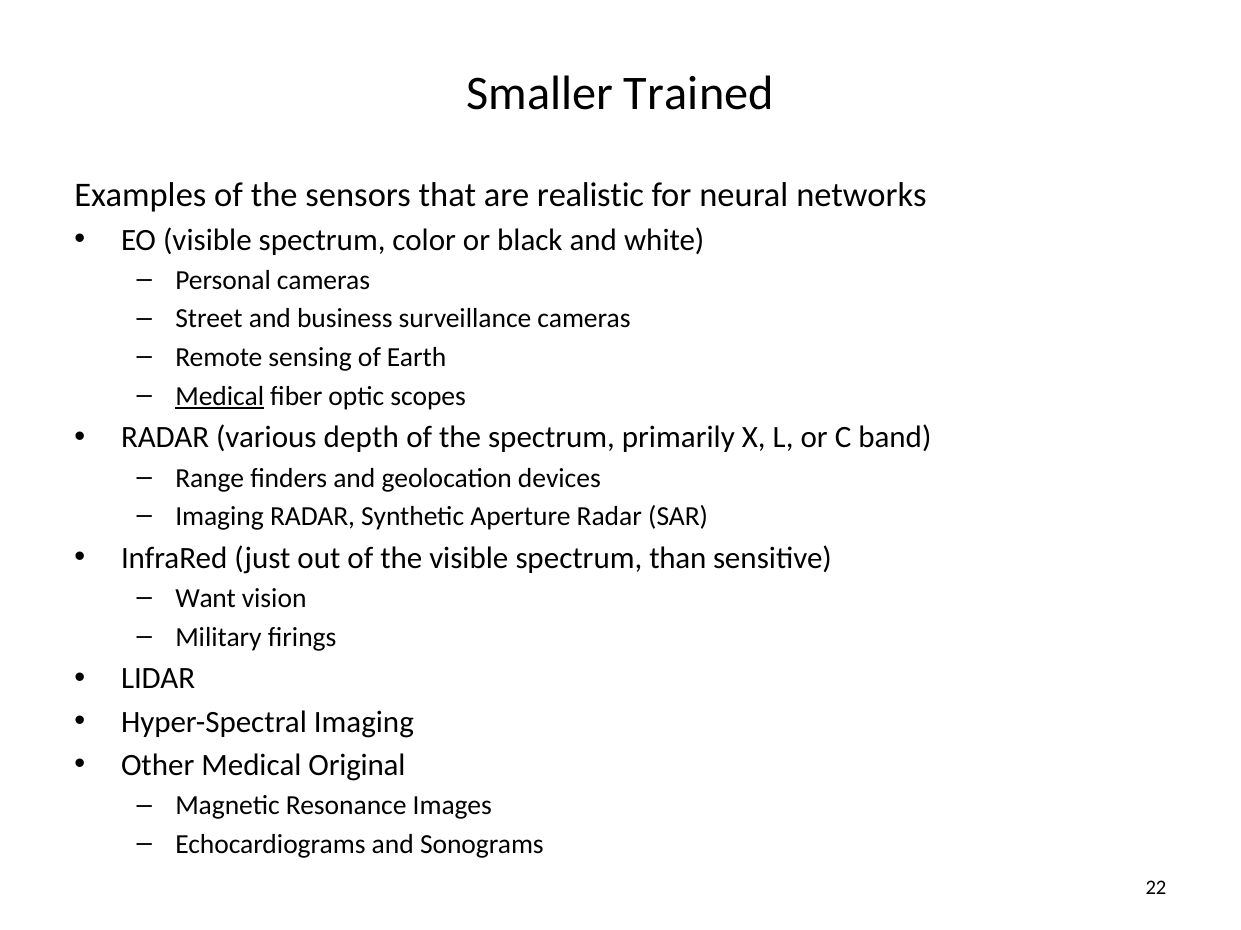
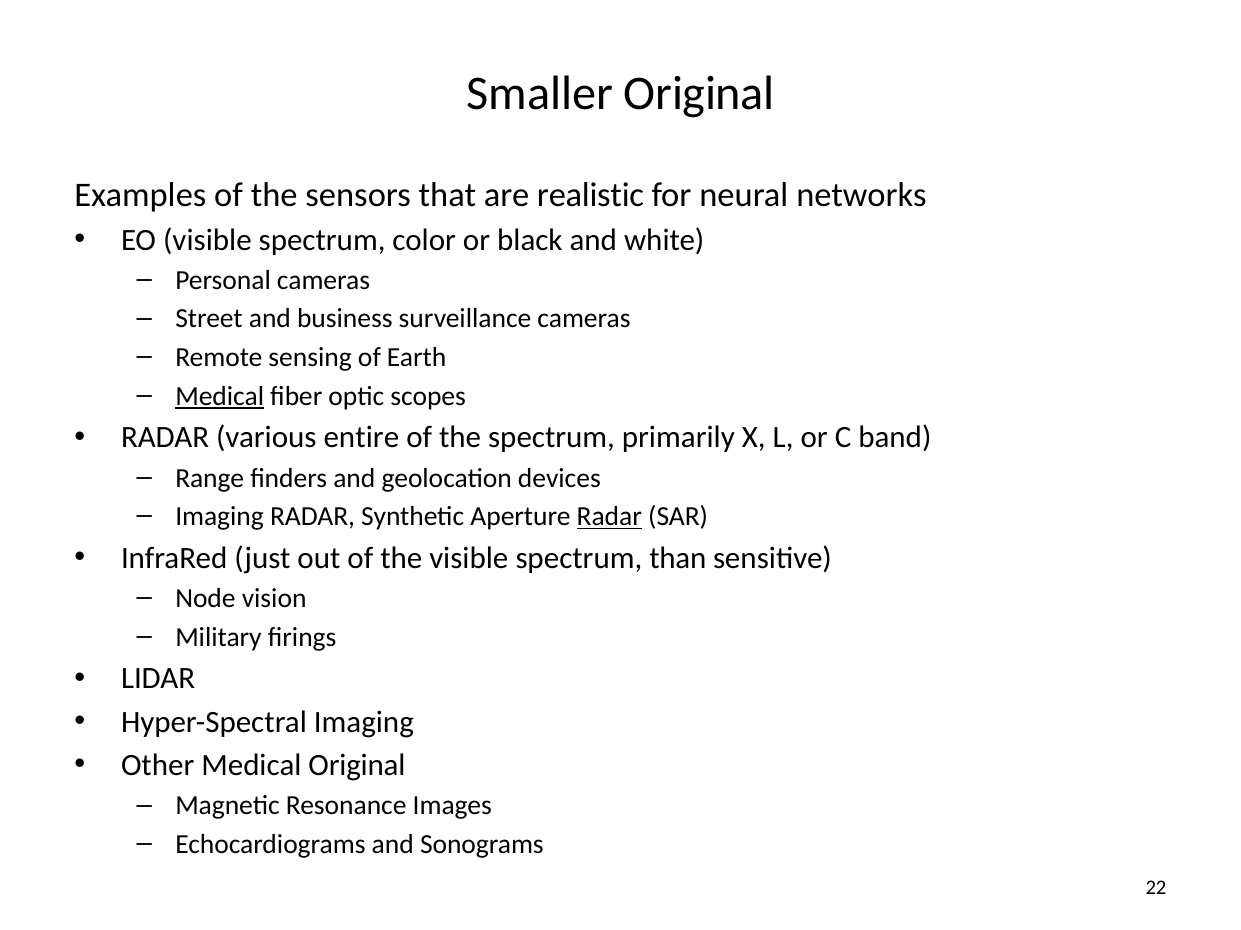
Smaller Trained: Trained -> Original
depth: depth -> entire
Radar at (609, 517) underline: none -> present
Want: Want -> Node
